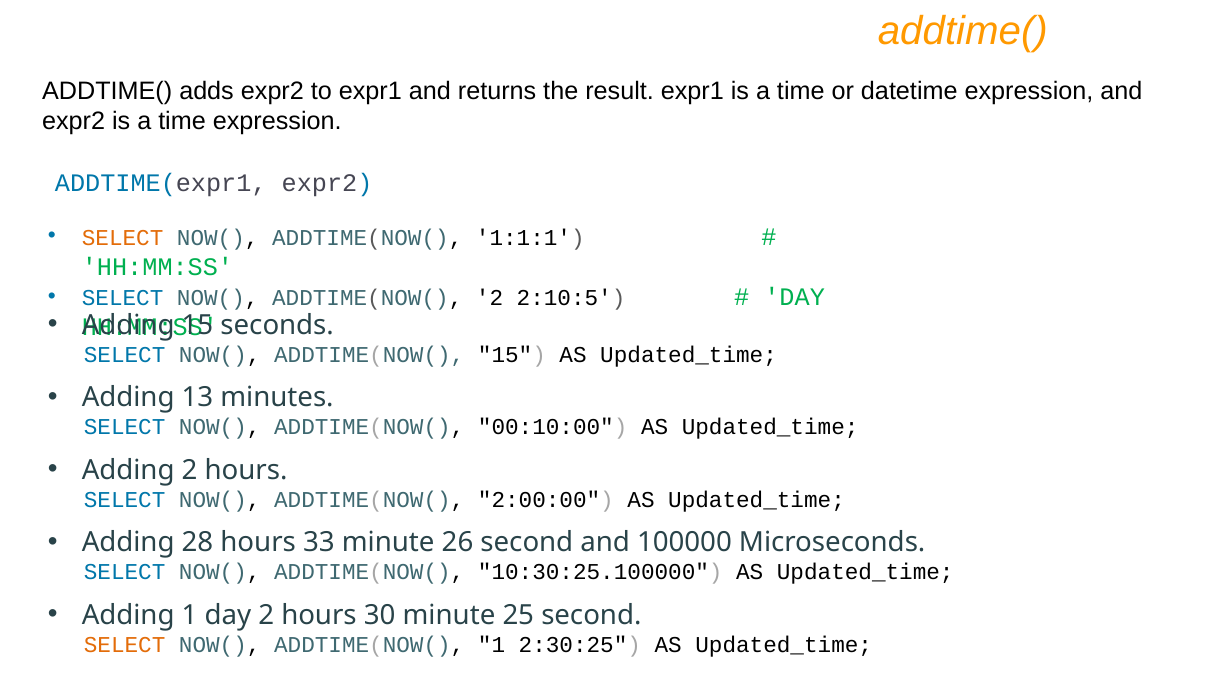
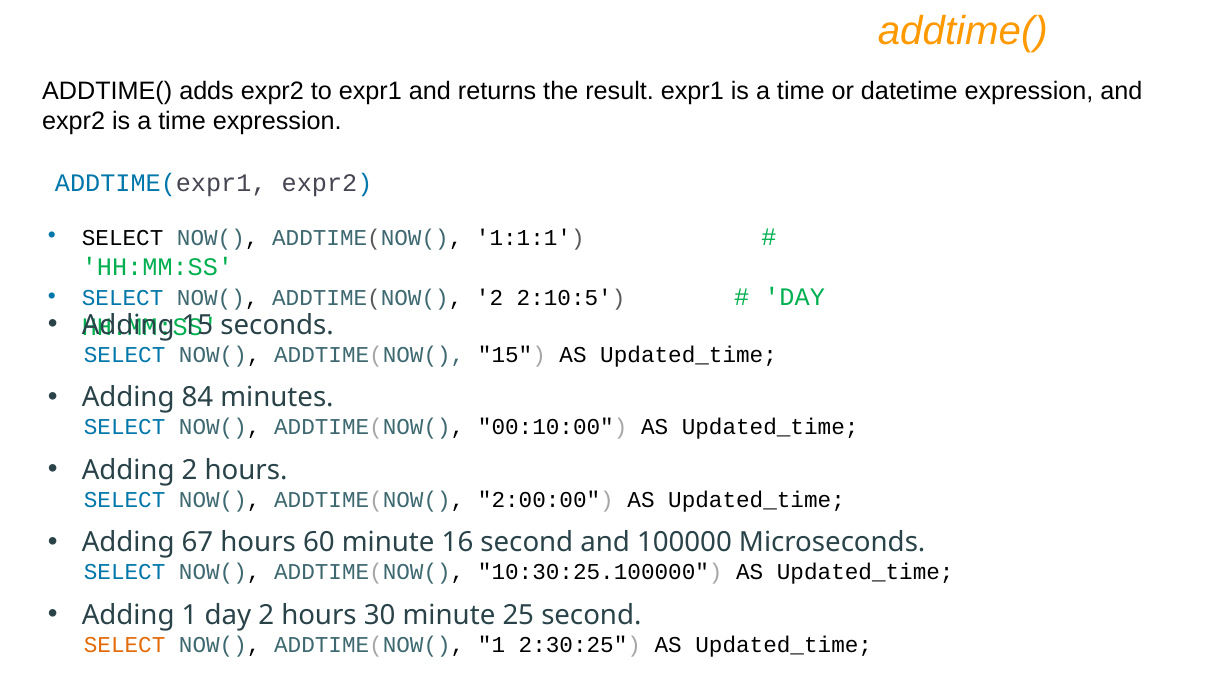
SELECT at (123, 237) colour: orange -> black
13: 13 -> 84
28: 28 -> 67
33: 33 -> 60
26: 26 -> 16
